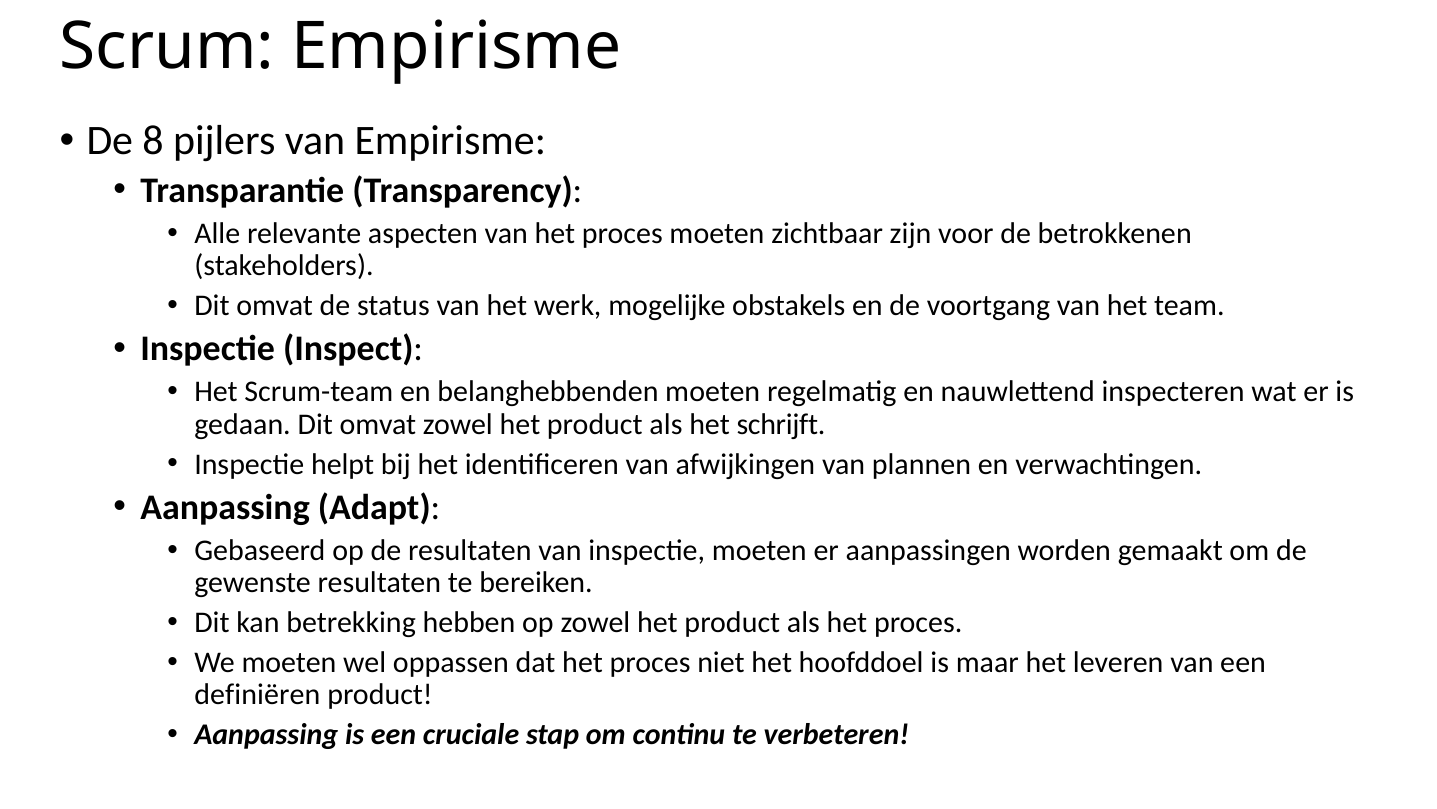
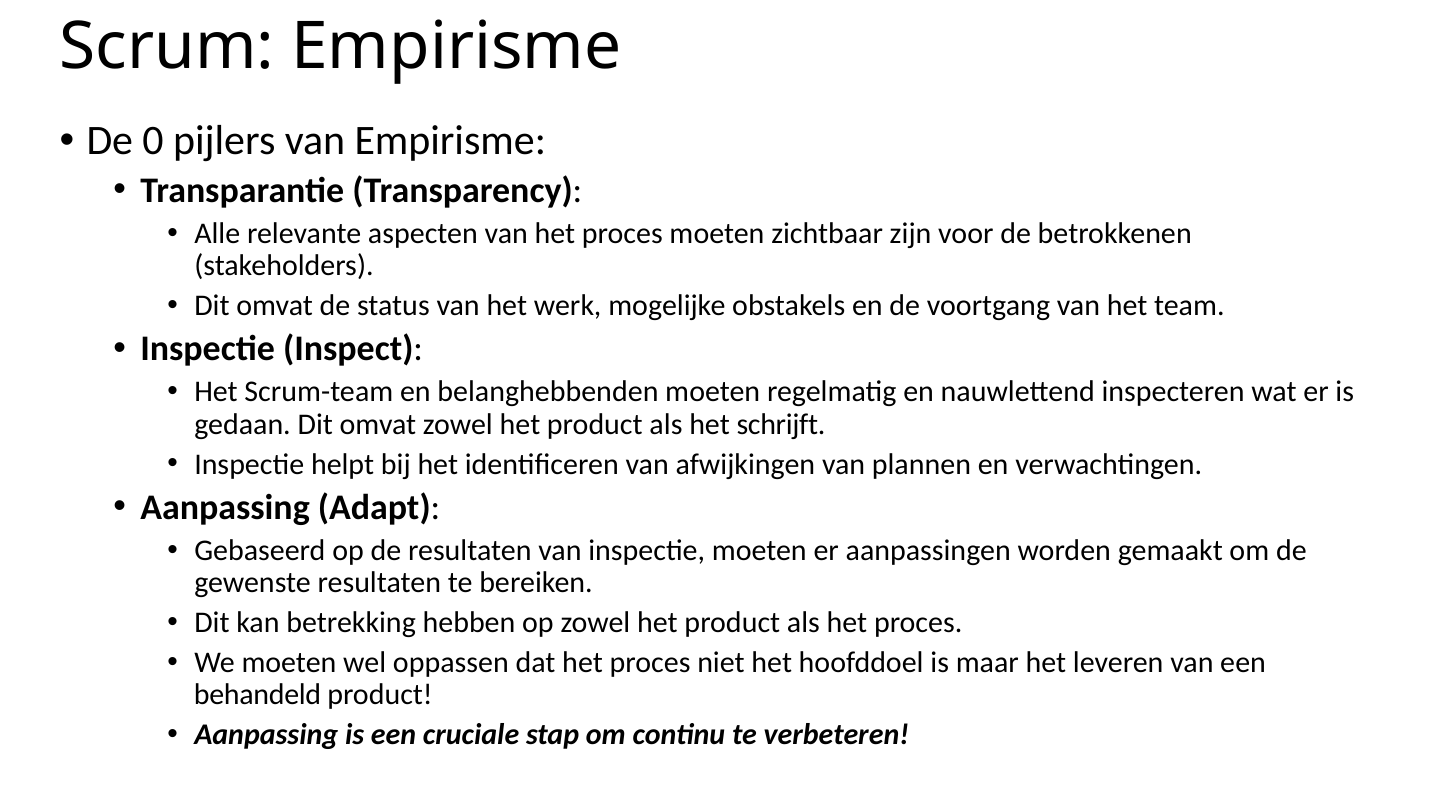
8: 8 -> 0
definiëren: definiëren -> behandeld
